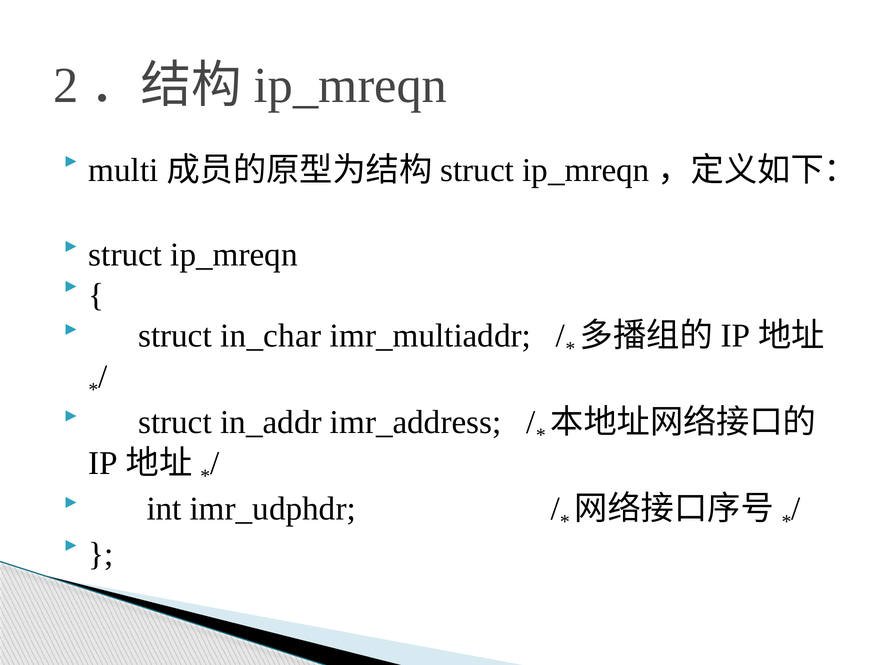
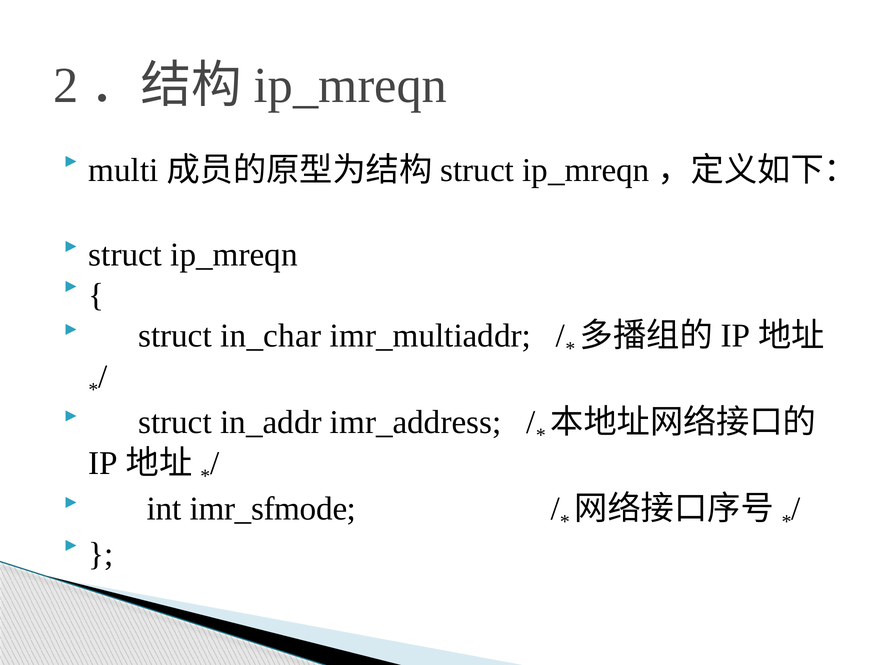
imr_udphdr: imr_udphdr -> imr_sfmode
